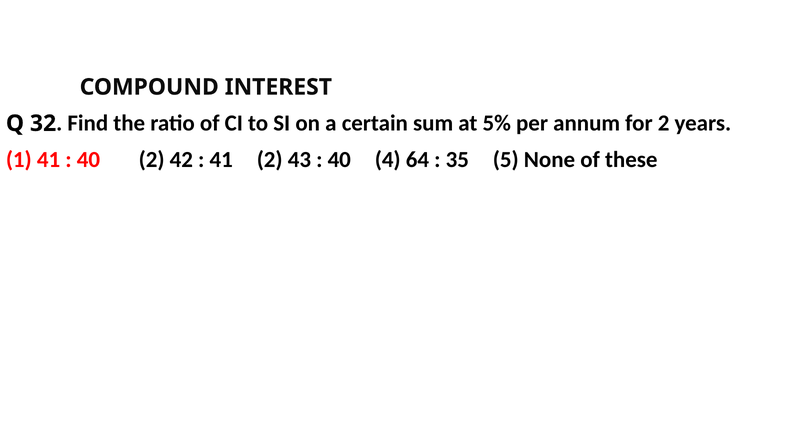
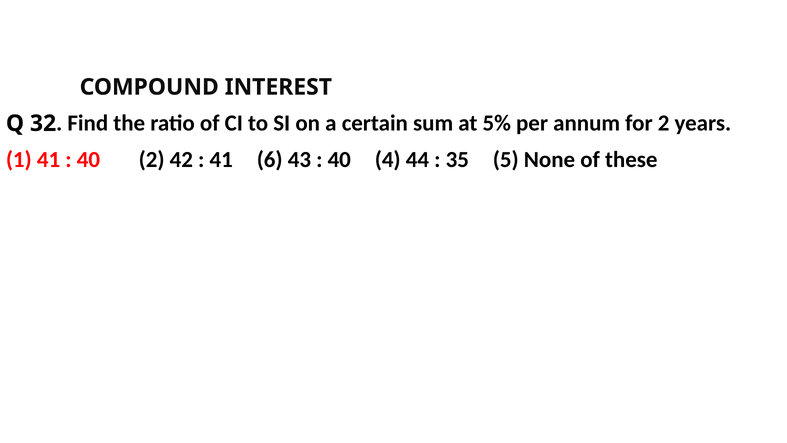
41 2: 2 -> 6
64: 64 -> 44
